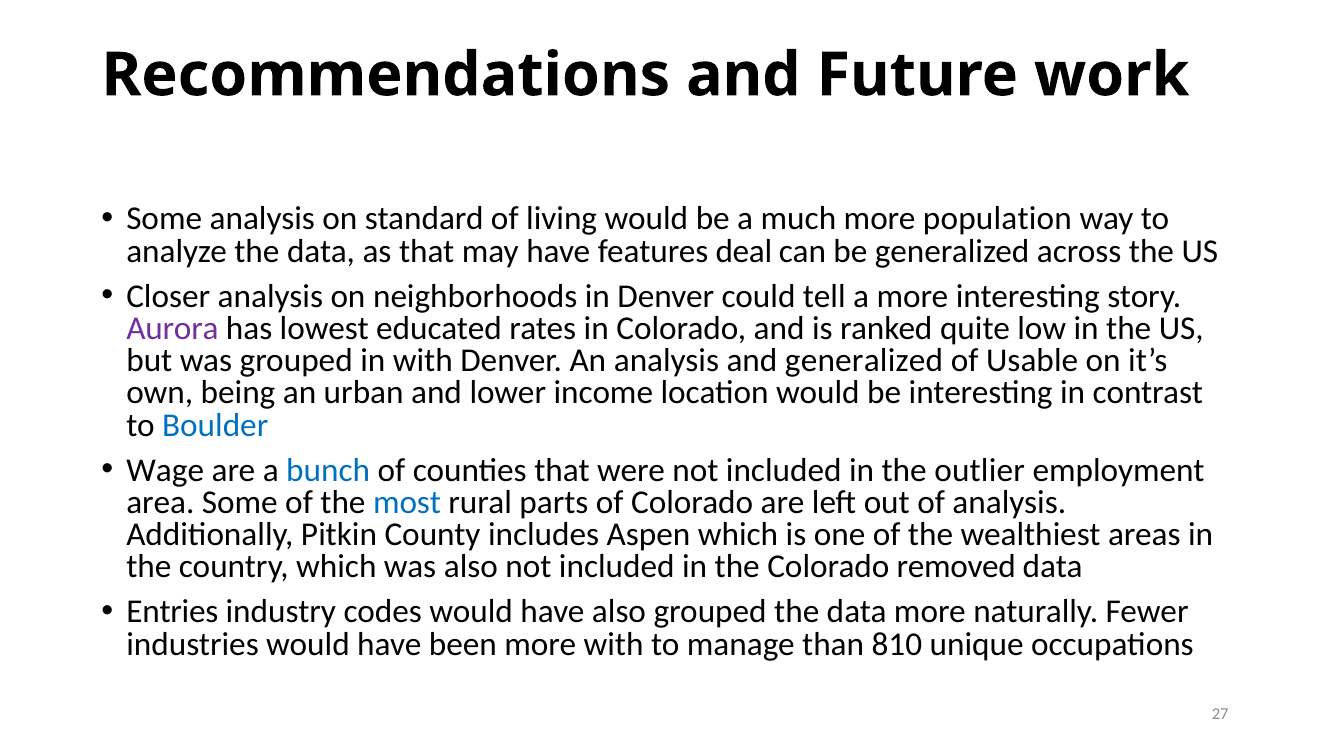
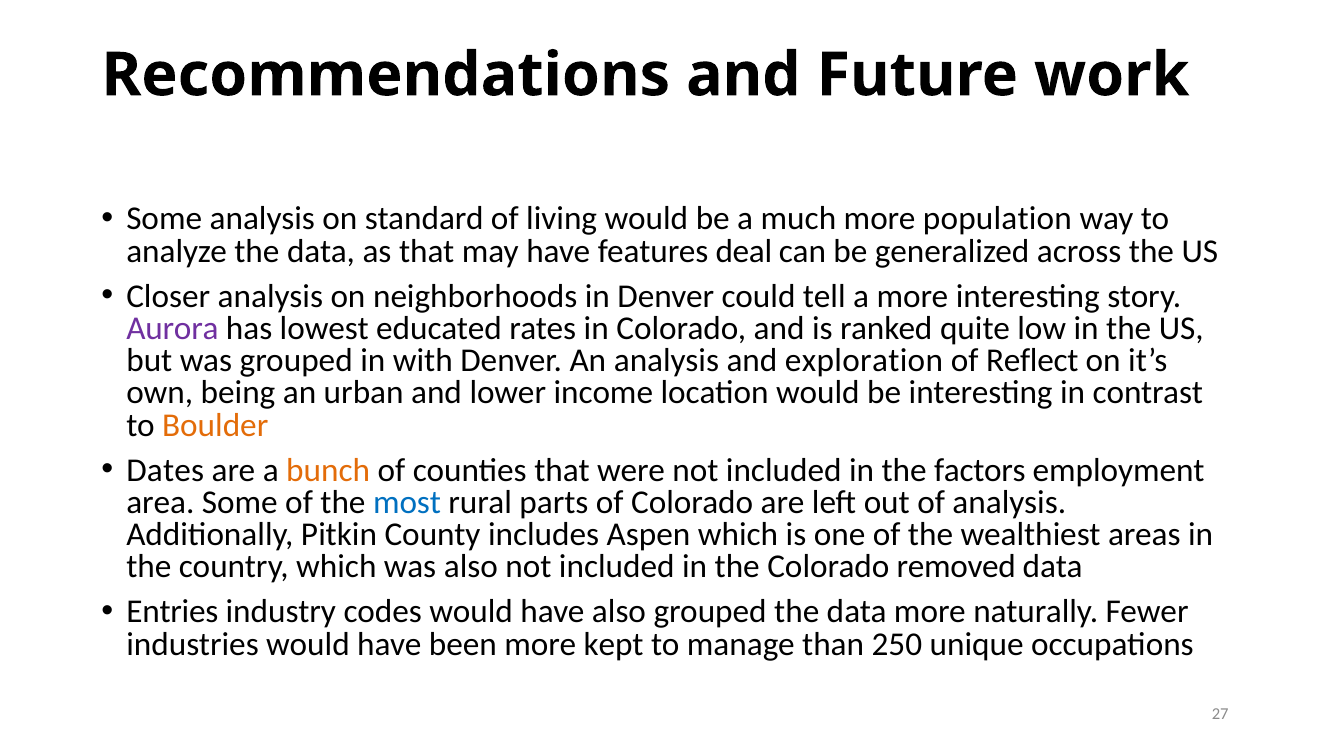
and generalized: generalized -> exploration
Usable: Usable -> Reflect
Boulder colour: blue -> orange
Wage: Wage -> Dates
bunch colour: blue -> orange
outlier: outlier -> factors
more with: with -> kept
810: 810 -> 250
